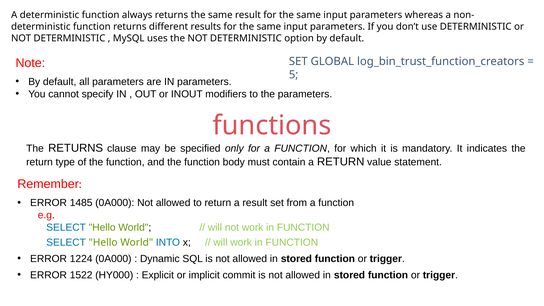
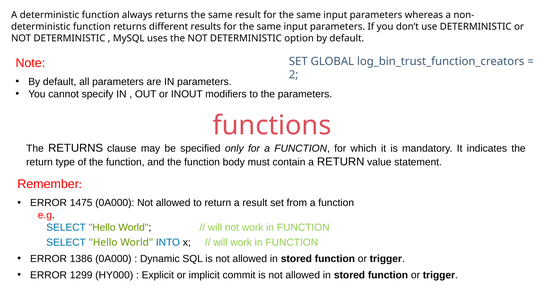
5: 5 -> 2
1485: 1485 -> 1475
1224: 1224 -> 1386
1522: 1522 -> 1299
